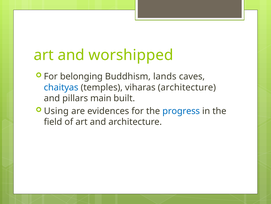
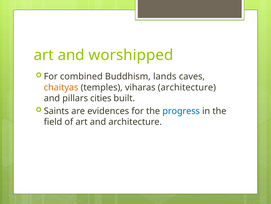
belonging: belonging -> combined
chaityas colour: blue -> orange
main: main -> cities
Using: Using -> Saints
